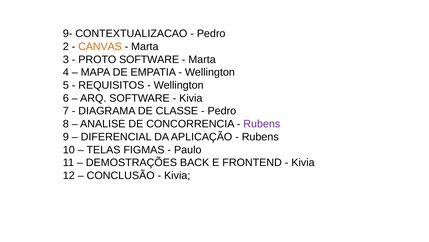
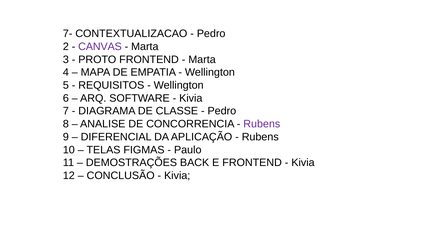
9-: 9- -> 7-
CANVAS colour: orange -> purple
PROTO SOFTWARE: SOFTWARE -> FRONTEND
